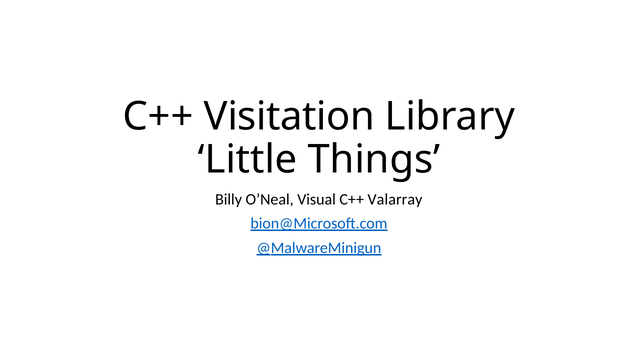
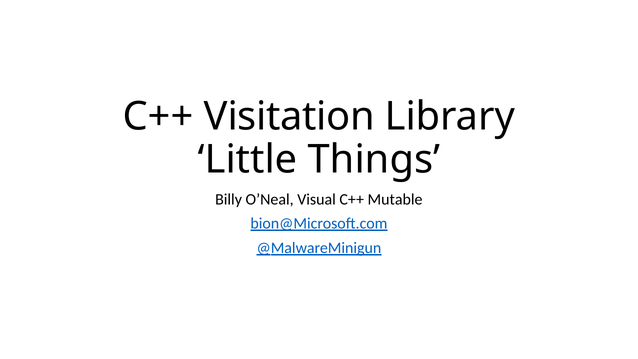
Valarray: Valarray -> Mutable
